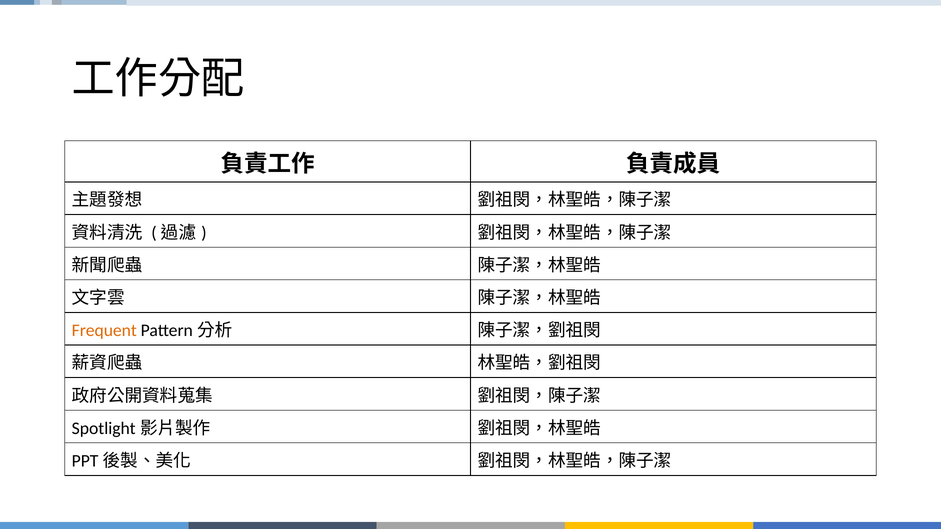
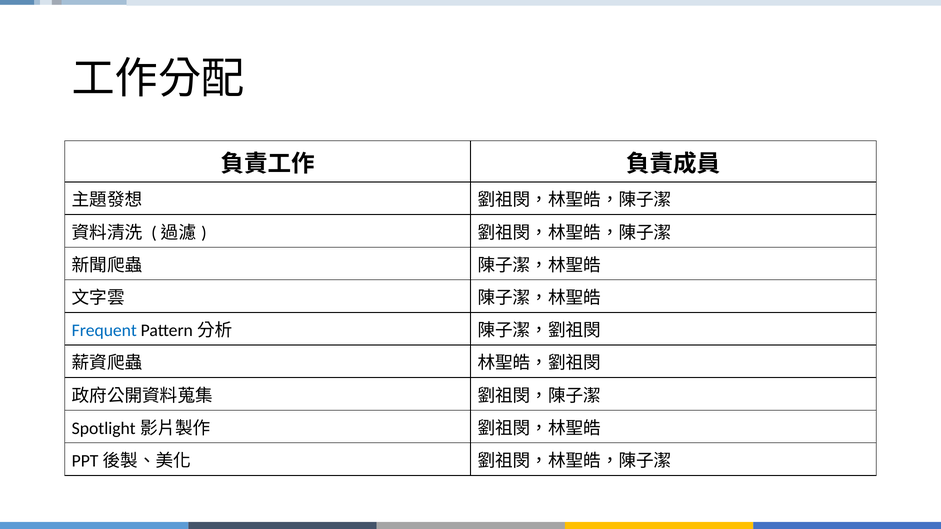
Frequent colour: orange -> blue
